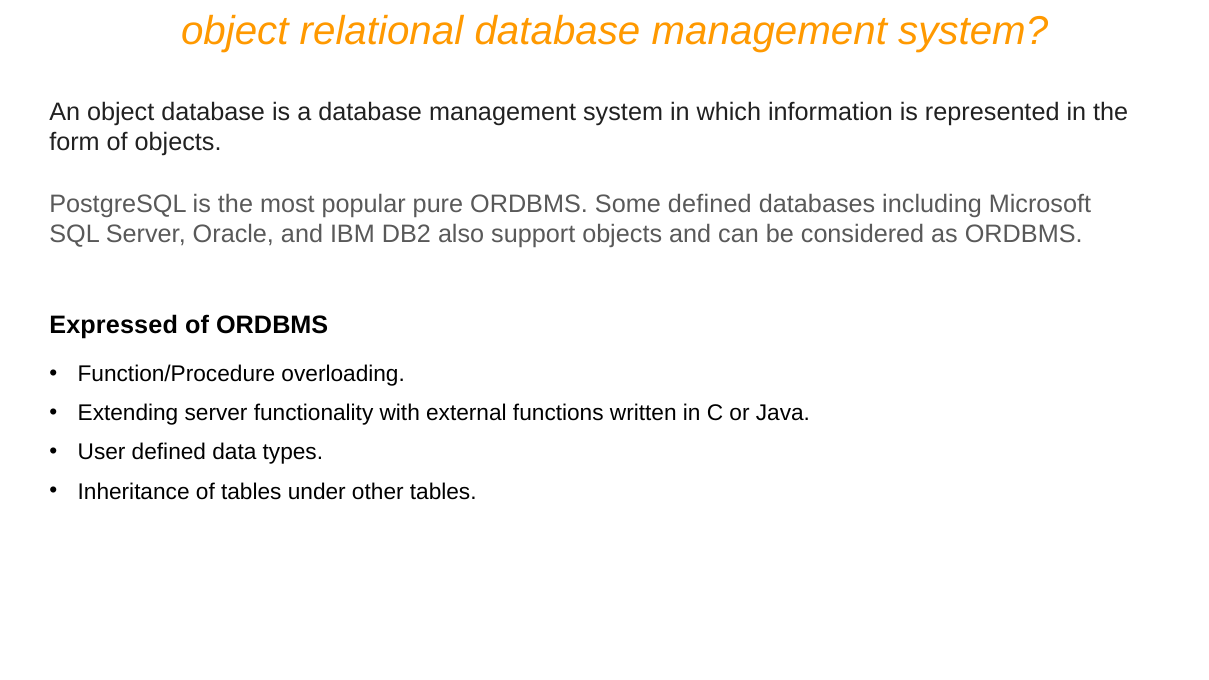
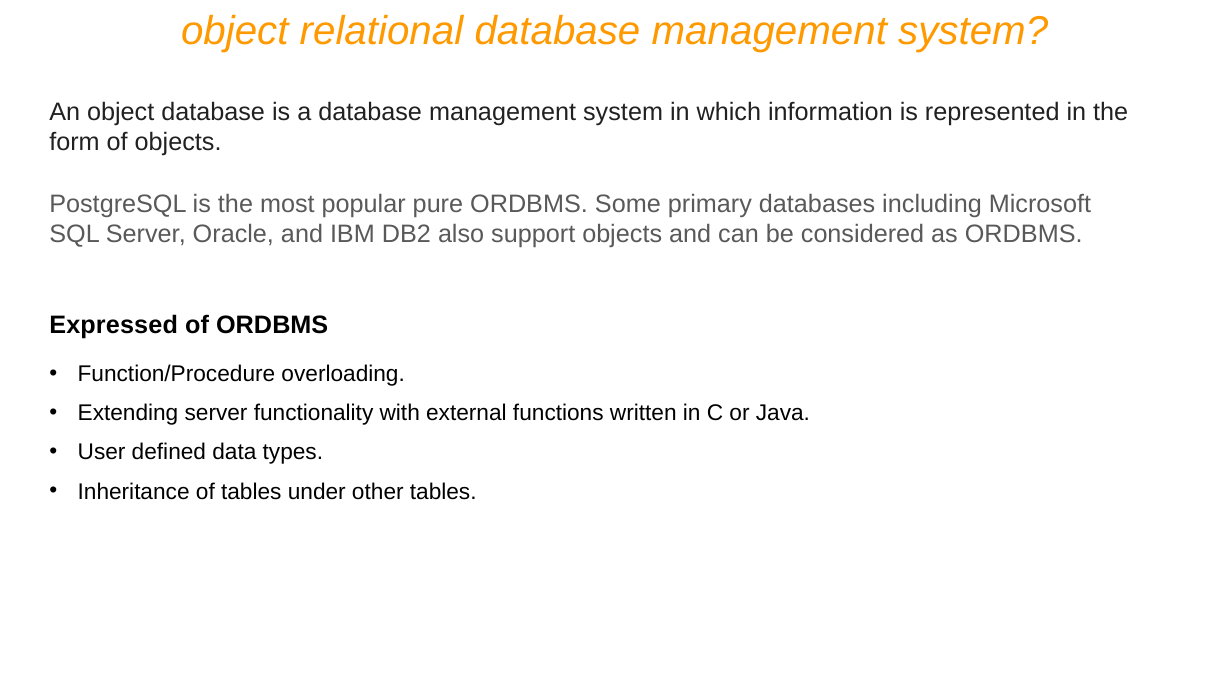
Some defined: defined -> primary
